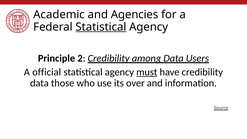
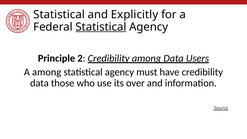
Academic at (59, 15): Academic -> Statistical
Agencies: Agencies -> Explicitly
A official: official -> among
must underline: present -> none
